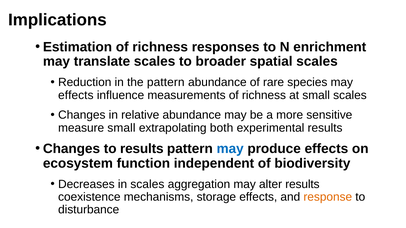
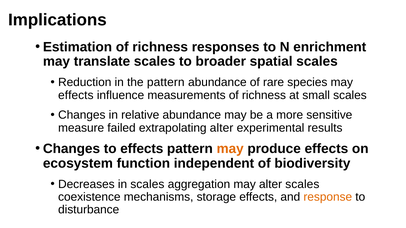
measure small: small -> failed
extrapolating both: both -> alter
to results: results -> effects
may at (230, 149) colour: blue -> orange
alter results: results -> scales
